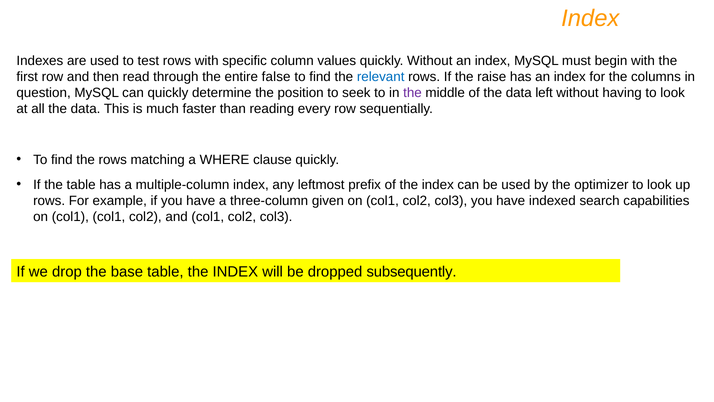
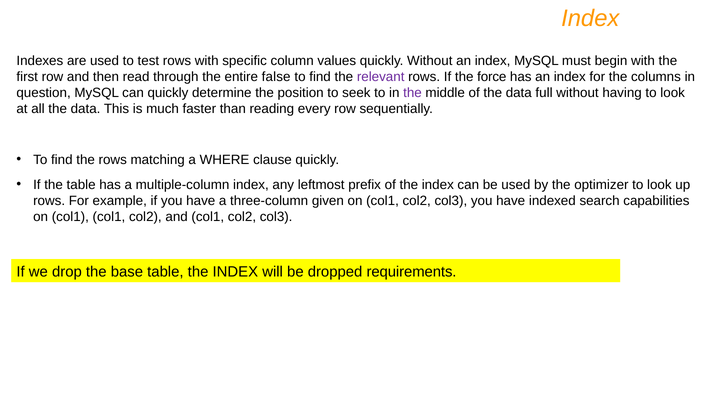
relevant colour: blue -> purple
raise: raise -> force
left: left -> full
subsequently: subsequently -> requirements
